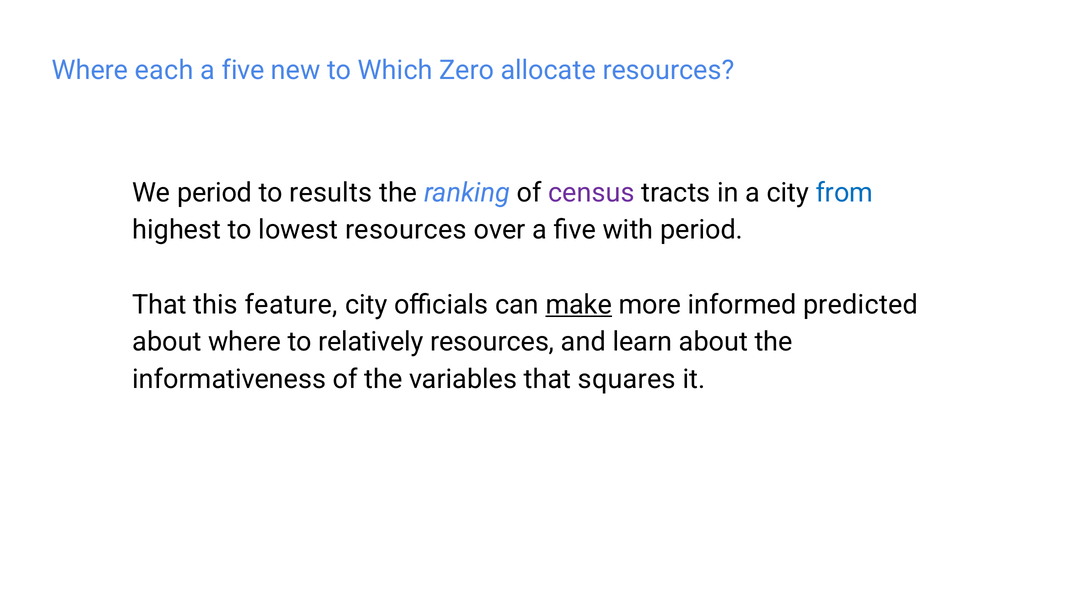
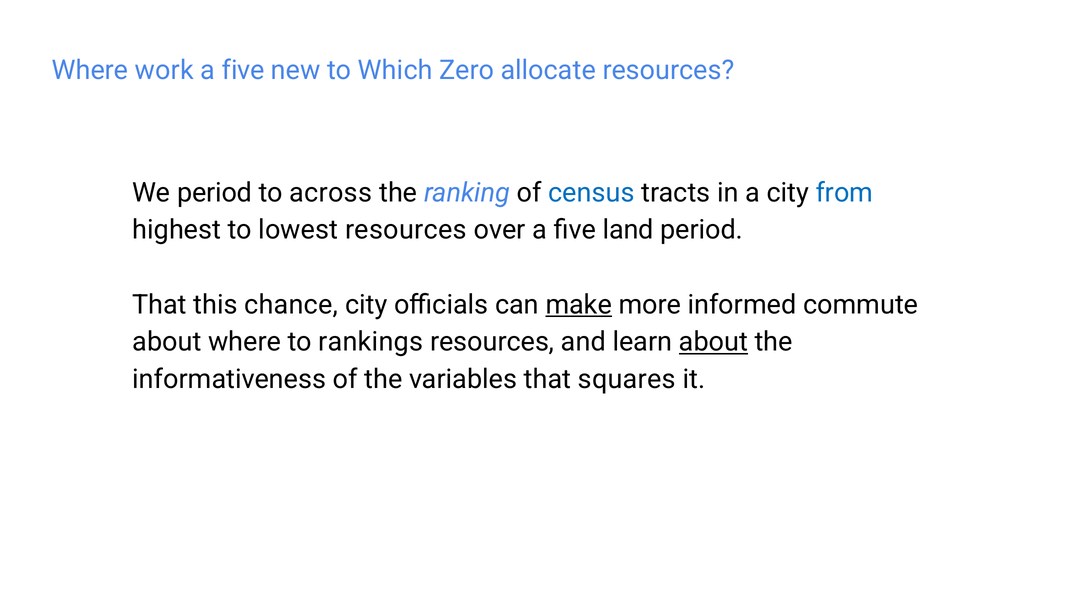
each: each -> work
results: results -> across
census colour: purple -> blue
with: with -> land
feature: feature -> chance
predicted: predicted -> commute
relatively: relatively -> rankings
about at (713, 342) underline: none -> present
